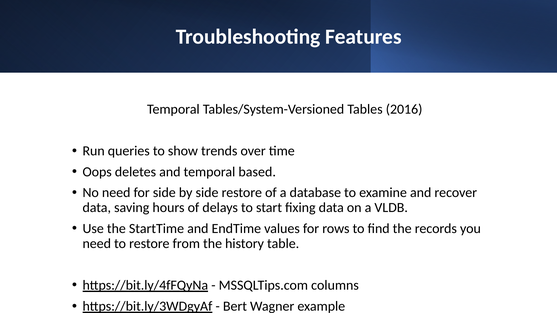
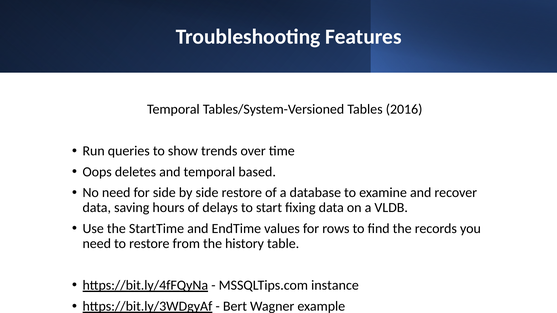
columns: columns -> instance
